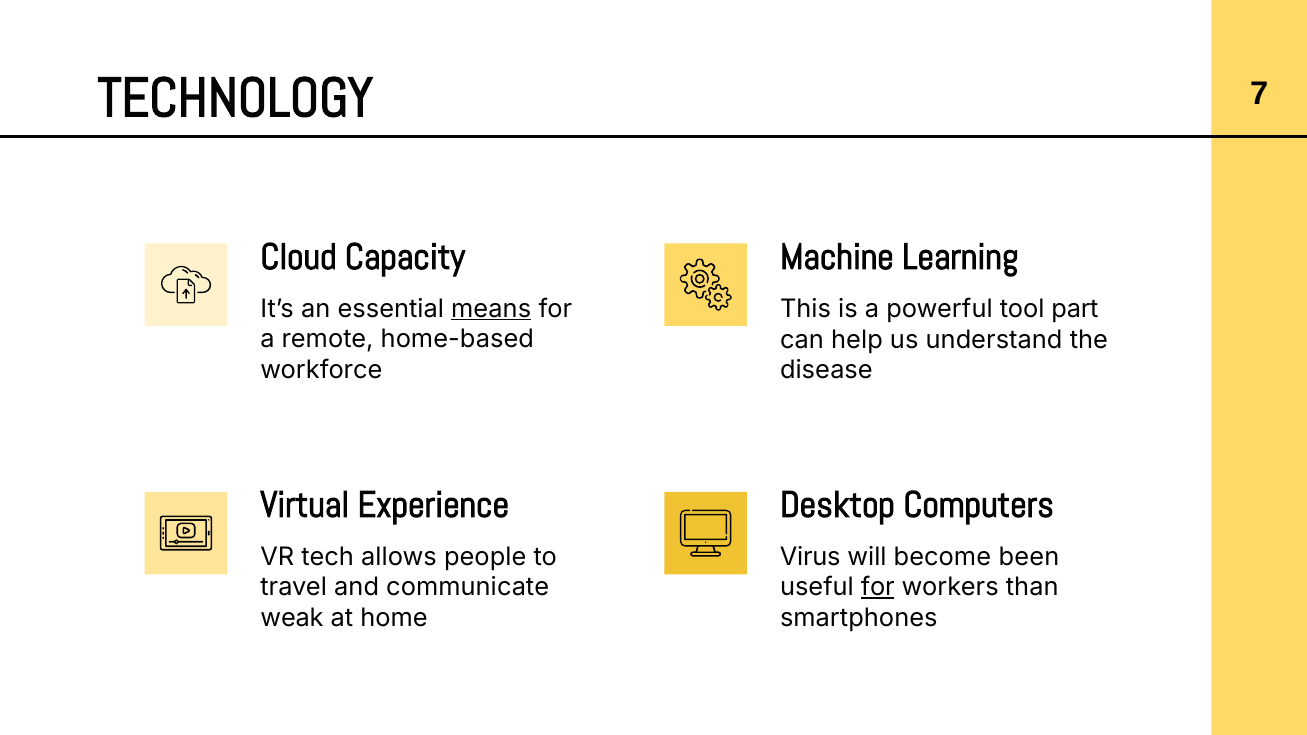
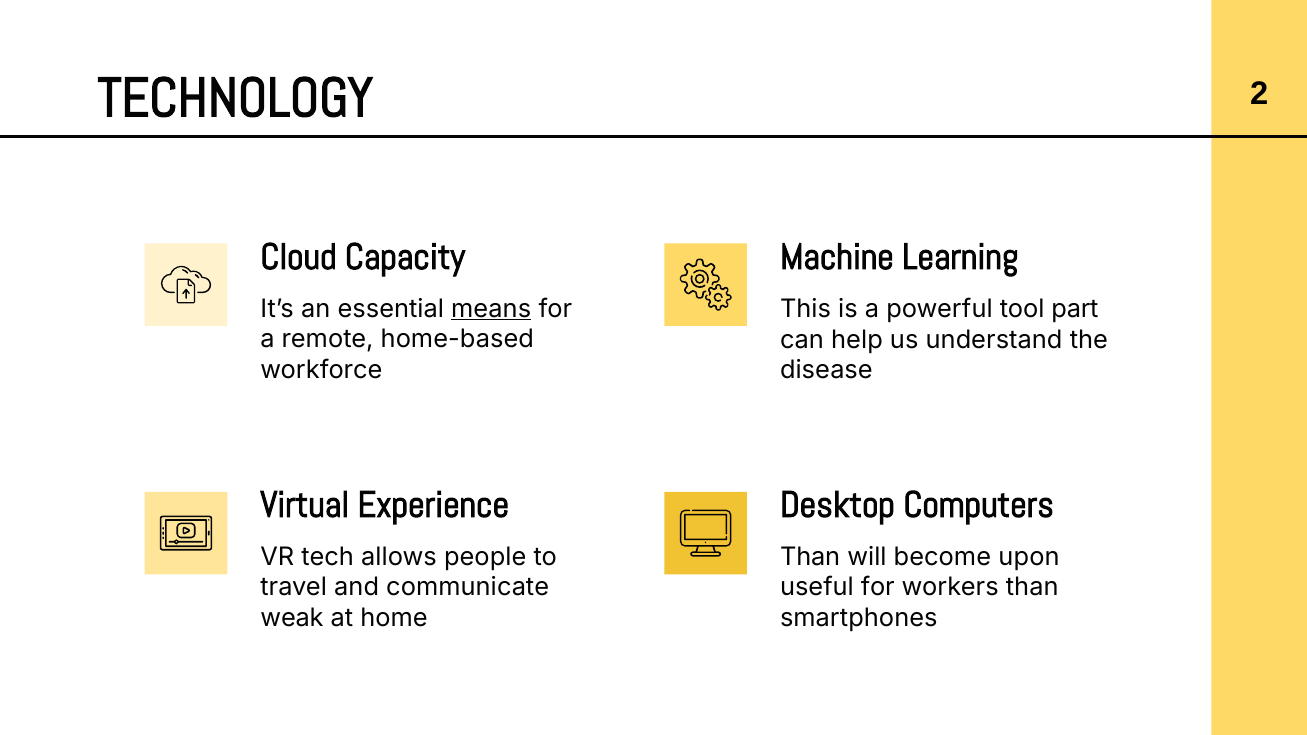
7: 7 -> 2
Virus at (810, 557): Virus -> Than
been: been -> upon
for at (878, 587) underline: present -> none
